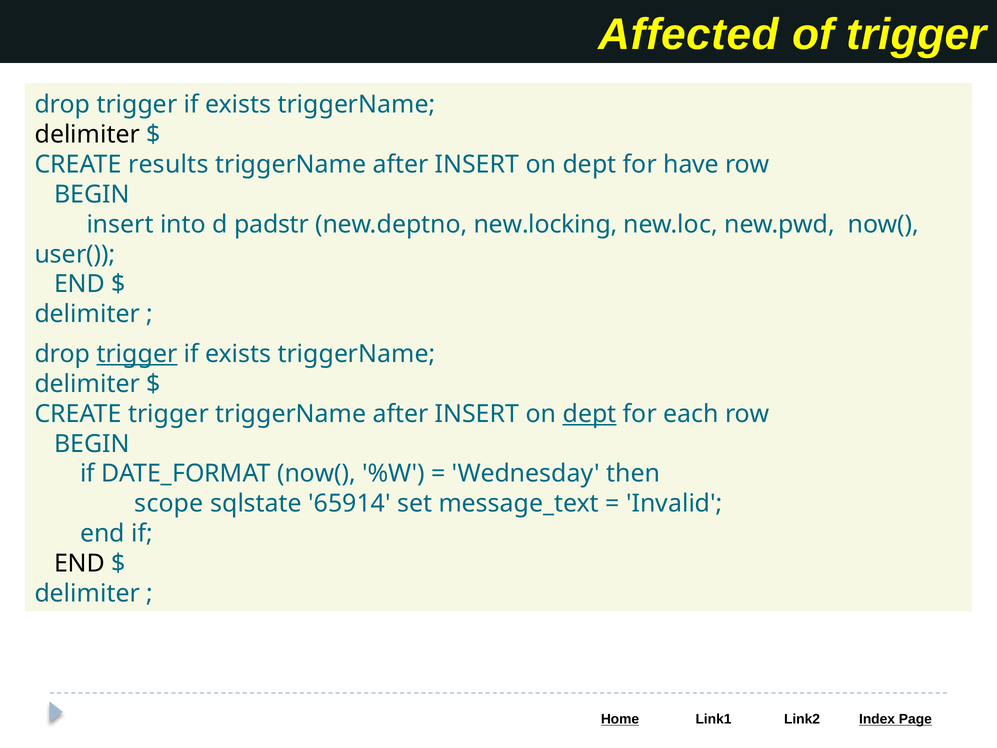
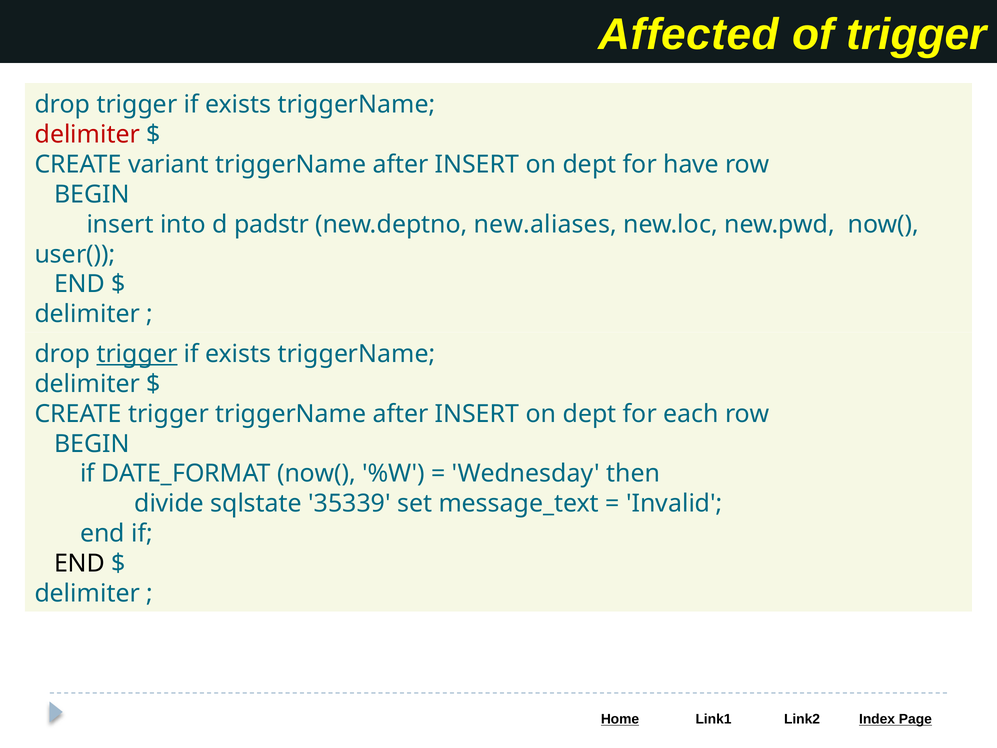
delimiter at (87, 135) colour: black -> red
results: results -> variant
new.locking: new.locking -> new.aliases
dept at (590, 414) underline: present -> none
scope: scope -> divide
65914: 65914 -> 35339
